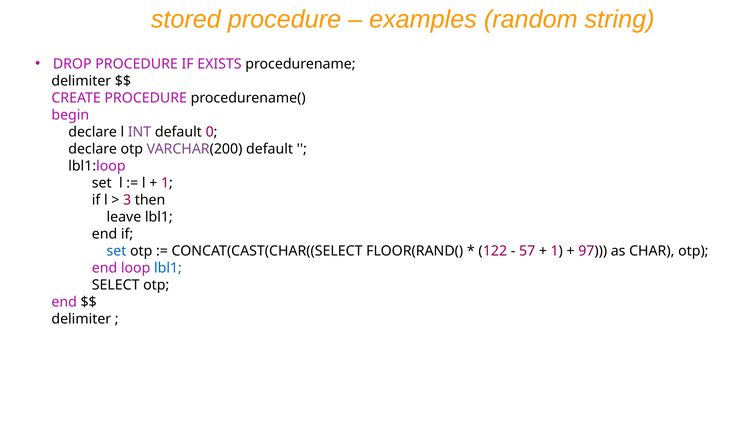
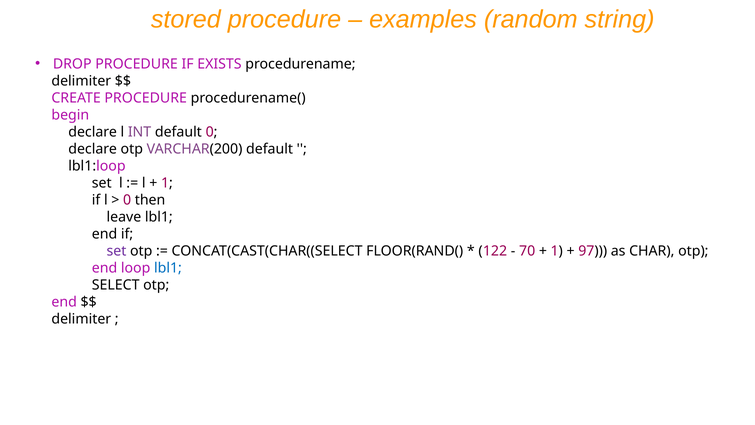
3 at (127, 200): 3 -> 0
set at (116, 251) colour: blue -> purple
57: 57 -> 70
